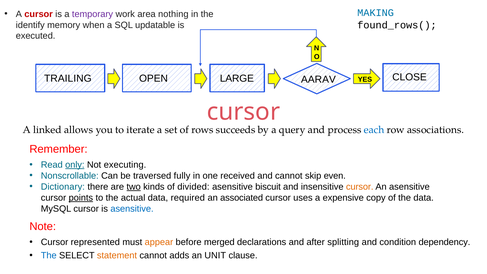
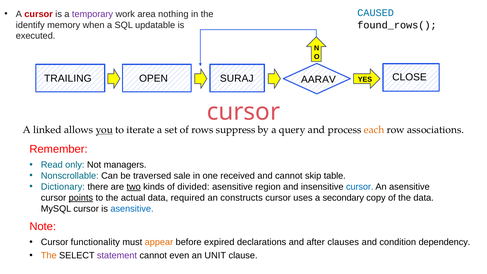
MAKING: MAKING -> CAUSED
LARGE: LARGE -> SURAJ
you underline: none -> present
succeeds: succeeds -> suppress
each colour: blue -> orange
only underline: present -> none
executing: executing -> managers
fully: fully -> sale
even: even -> table
biscuit: biscuit -> region
cursor at (360, 187) colour: orange -> blue
associated: associated -> constructs
expensive: expensive -> secondary
represented: represented -> functionality
merged: merged -> expired
splitting: splitting -> clauses
The at (49, 256) colour: blue -> orange
statement colour: orange -> purple
adds: adds -> even
